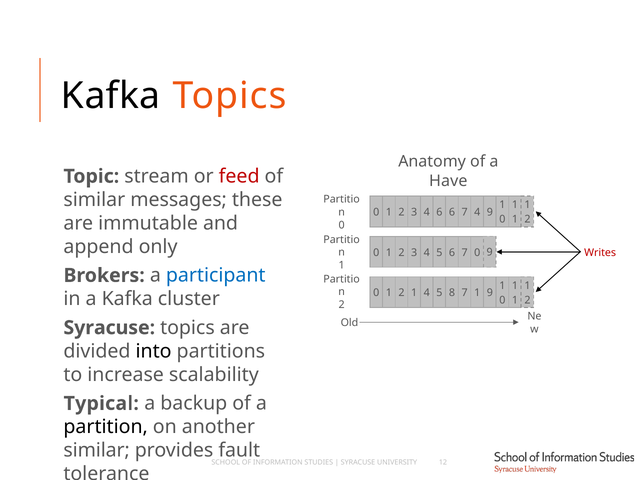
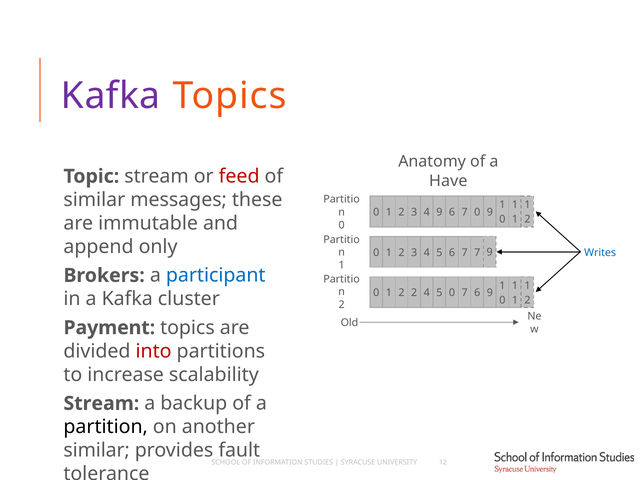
Kafka at (111, 96) colour: black -> purple
4 6: 6 -> 9
7 4: 4 -> 0
7 0: 0 -> 7
Writes colour: red -> blue
2 1: 1 -> 2
5 8: 8 -> 0
7 1: 1 -> 6
Syracuse at (109, 328): Syracuse -> Payment
into colour: black -> red
Typical at (101, 404): Typical -> Stream
